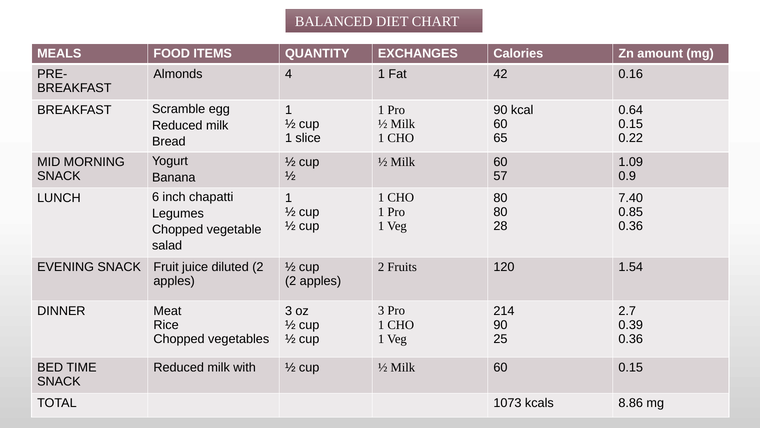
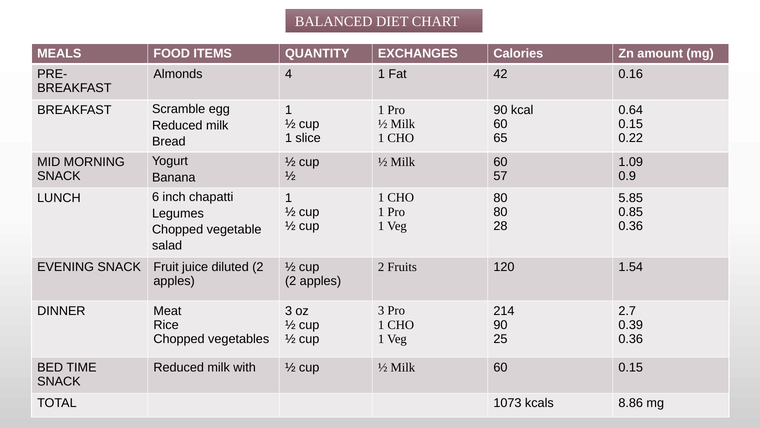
7.40: 7.40 -> 5.85
